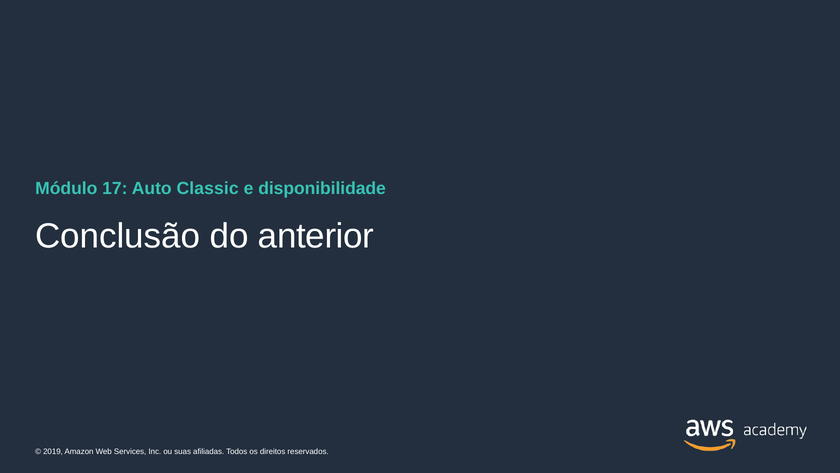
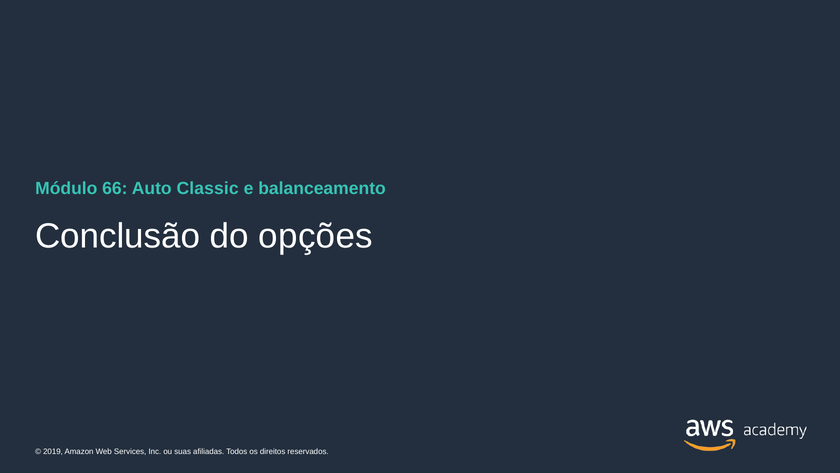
17: 17 -> 66
disponibilidade: disponibilidade -> balanceamento
anterior: anterior -> opções
